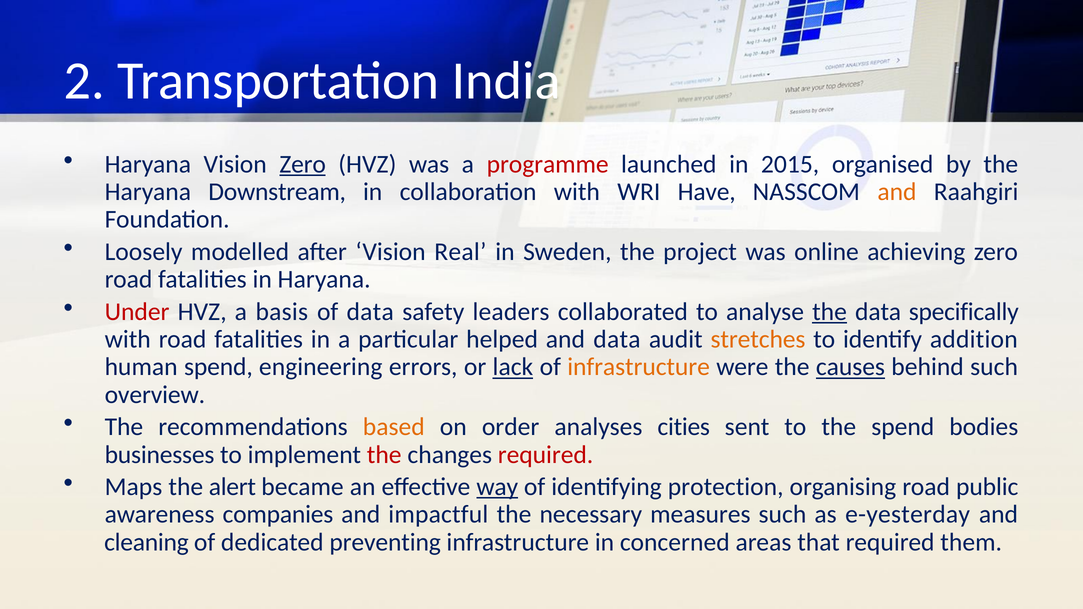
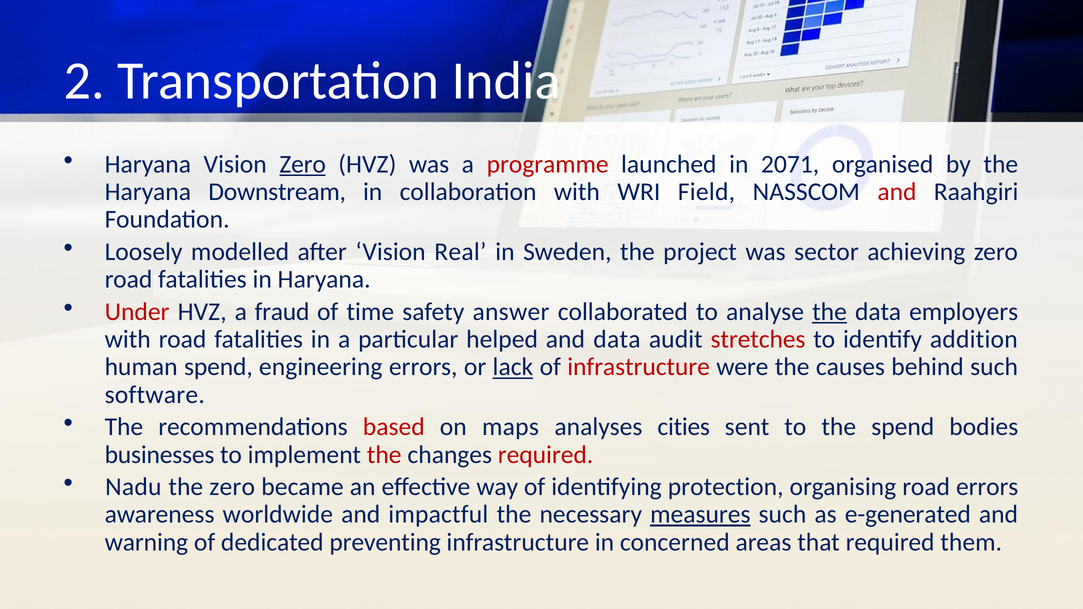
2015: 2015 -> 2071
Have: Have -> Field
and at (897, 192) colour: orange -> red
online: online -> sector
basis: basis -> fraud
of data: data -> time
leaders: leaders -> answer
specifically: specifically -> employers
stretches colour: orange -> red
infrastructure at (639, 367) colour: orange -> red
causes underline: present -> none
overview: overview -> software
based colour: orange -> red
order: order -> maps
Maps: Maps -> Nadu
the alert: alert -> zero
way underline: present -> none
road public: public -> errors
companies: companies -> worldwide
measures underline: none -> present
e-yesterday: e-yesterday -> e-generated
cleaning: cleaning -> warning
